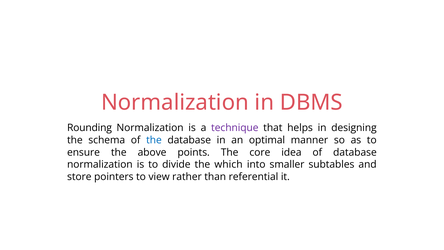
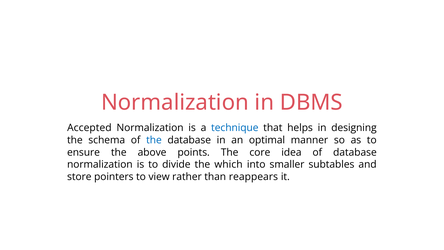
Rounding: Rounding -> Accepted
technique colour: purple -> blue
referential: referential -> reappears
